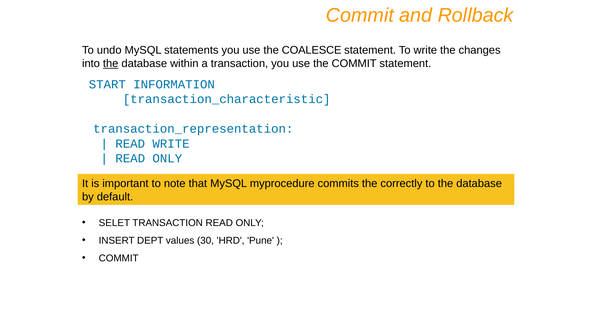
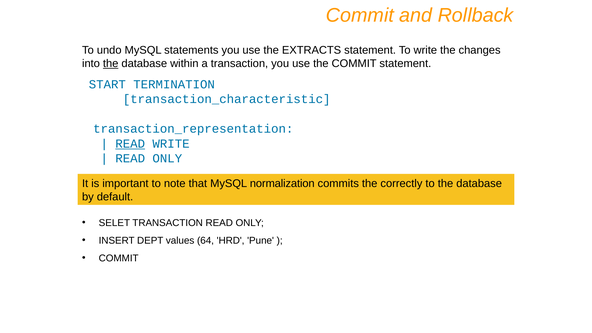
COALESCE: COALESCE -> EXTRACTS
INFORMATION: INFORMATION -> TERMINATION
READ at (130, 144) underline: none -> present
myprocedure: myprocedure -> normalization
30: 30 -> 64
